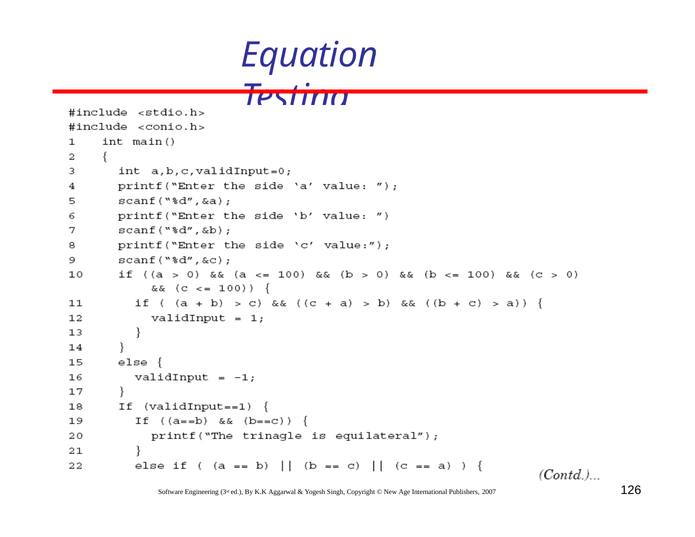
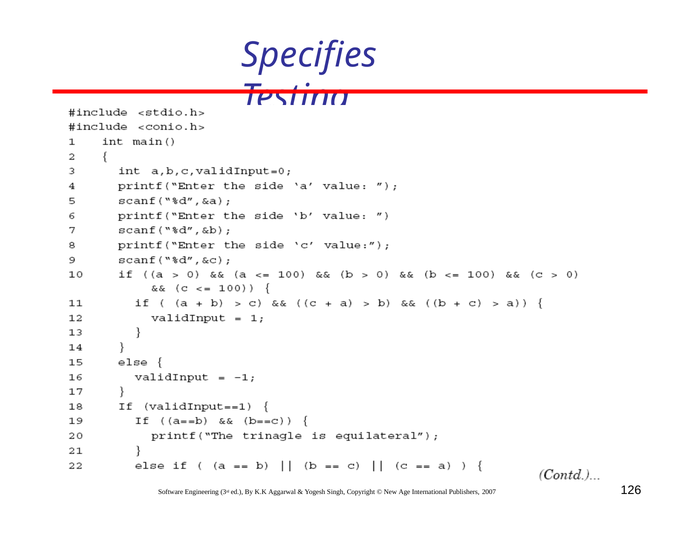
Equation: Equation -> Specifies
